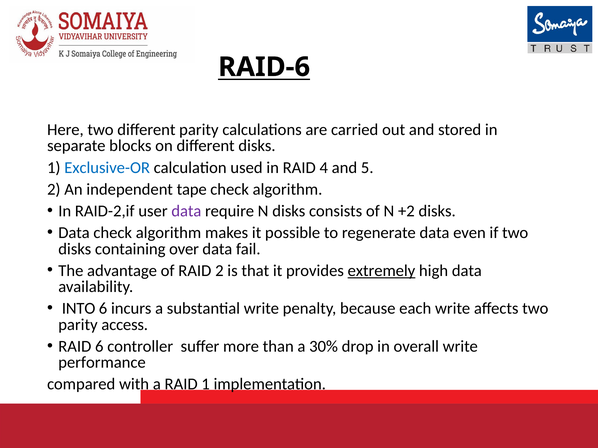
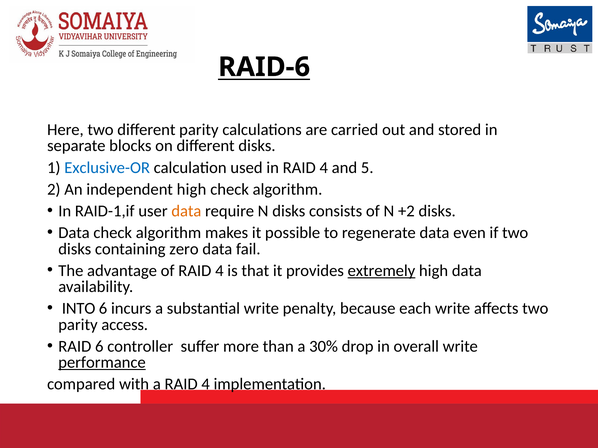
independent tape: tape -> high
RAID-2,if: RAID-2,if -> RAID-1,if
data at (186, 211) colour: purple -> orange
over: over -> zero
of RAID 2: 2 -> 4
performance underline: none -> present
a RAID 1: 1 -> 4
